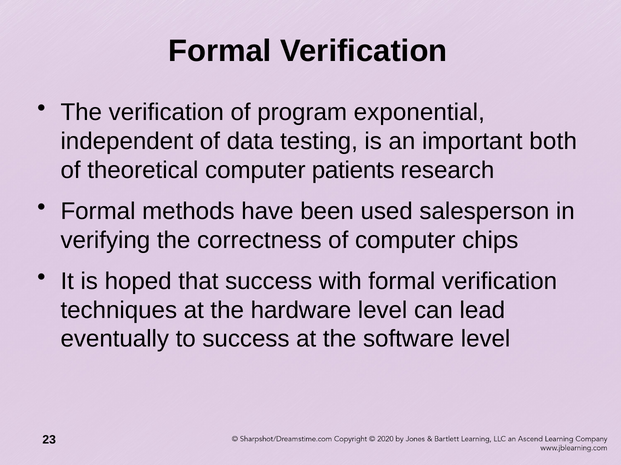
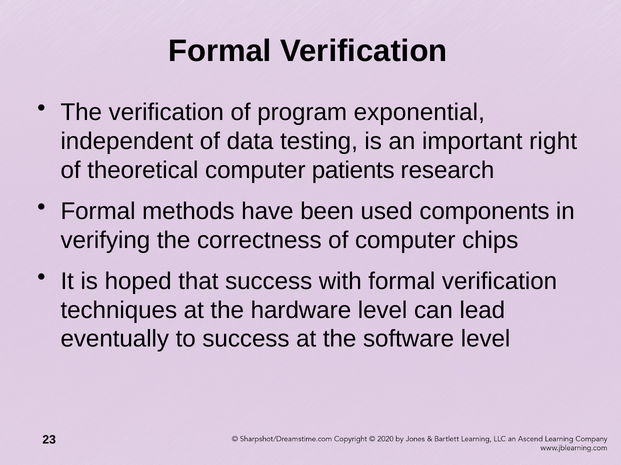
both: both -> right
salesperson: salesperson -> components
